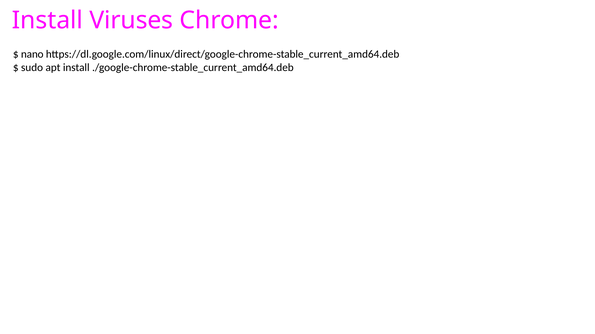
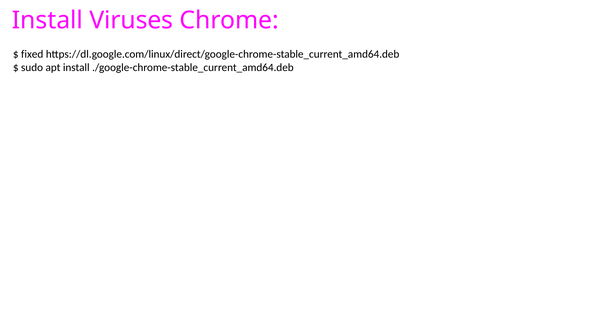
nano: nano -> fixed
